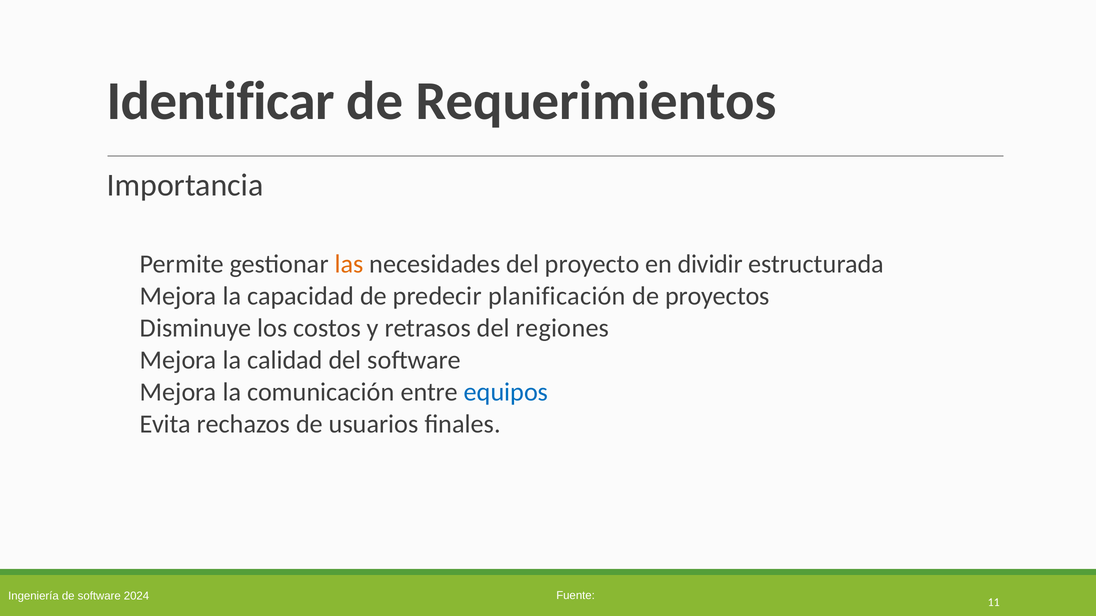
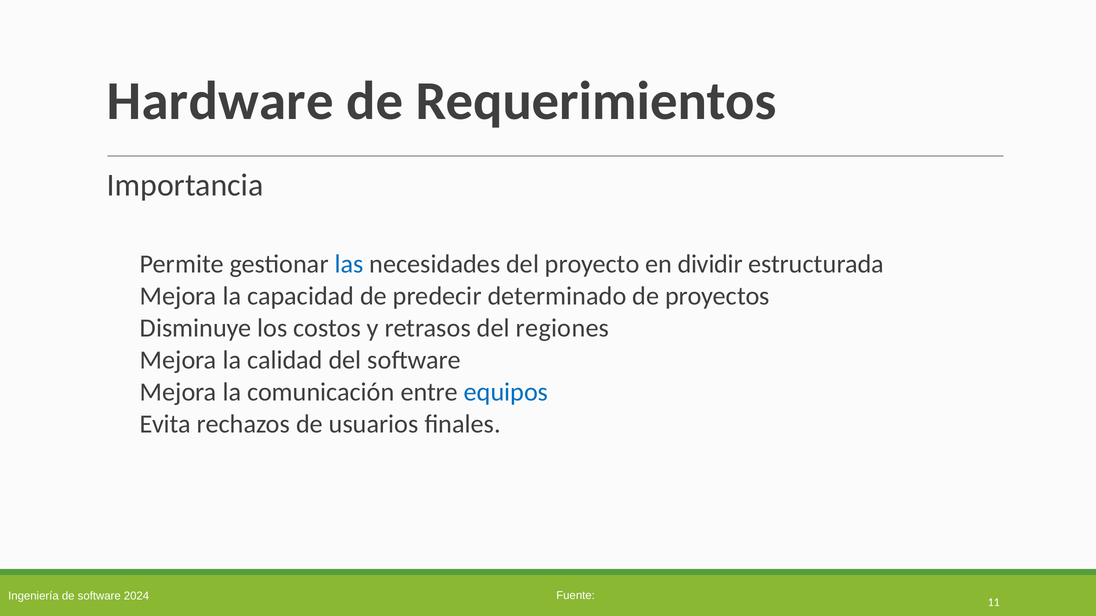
Identificar: Identificar -> Hardware
las colour: orange -> blue
planificación: planificación -> determinado
